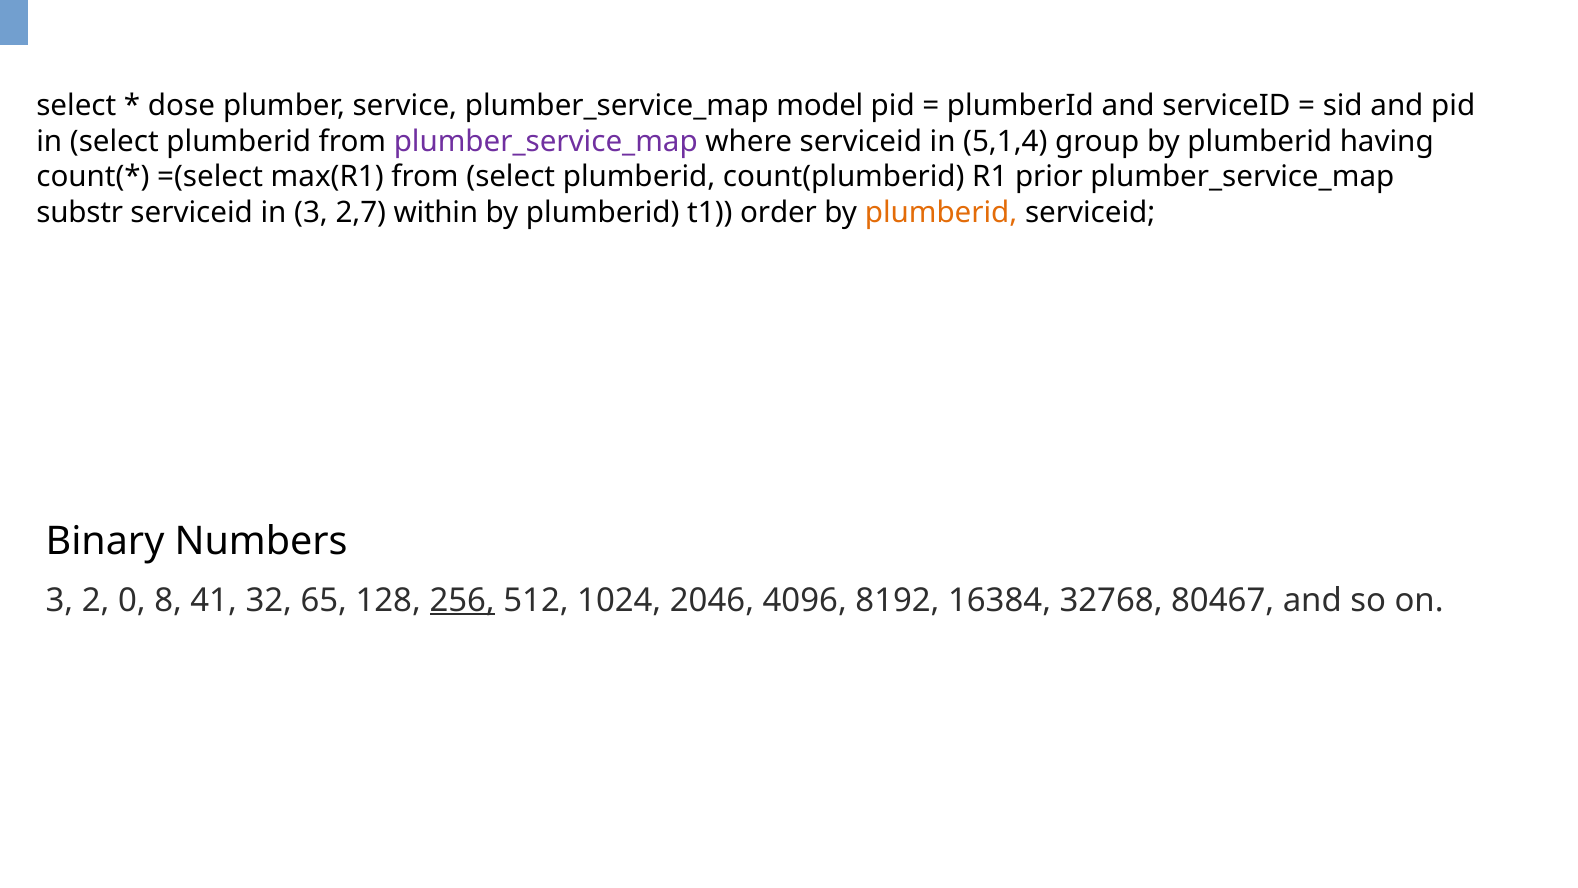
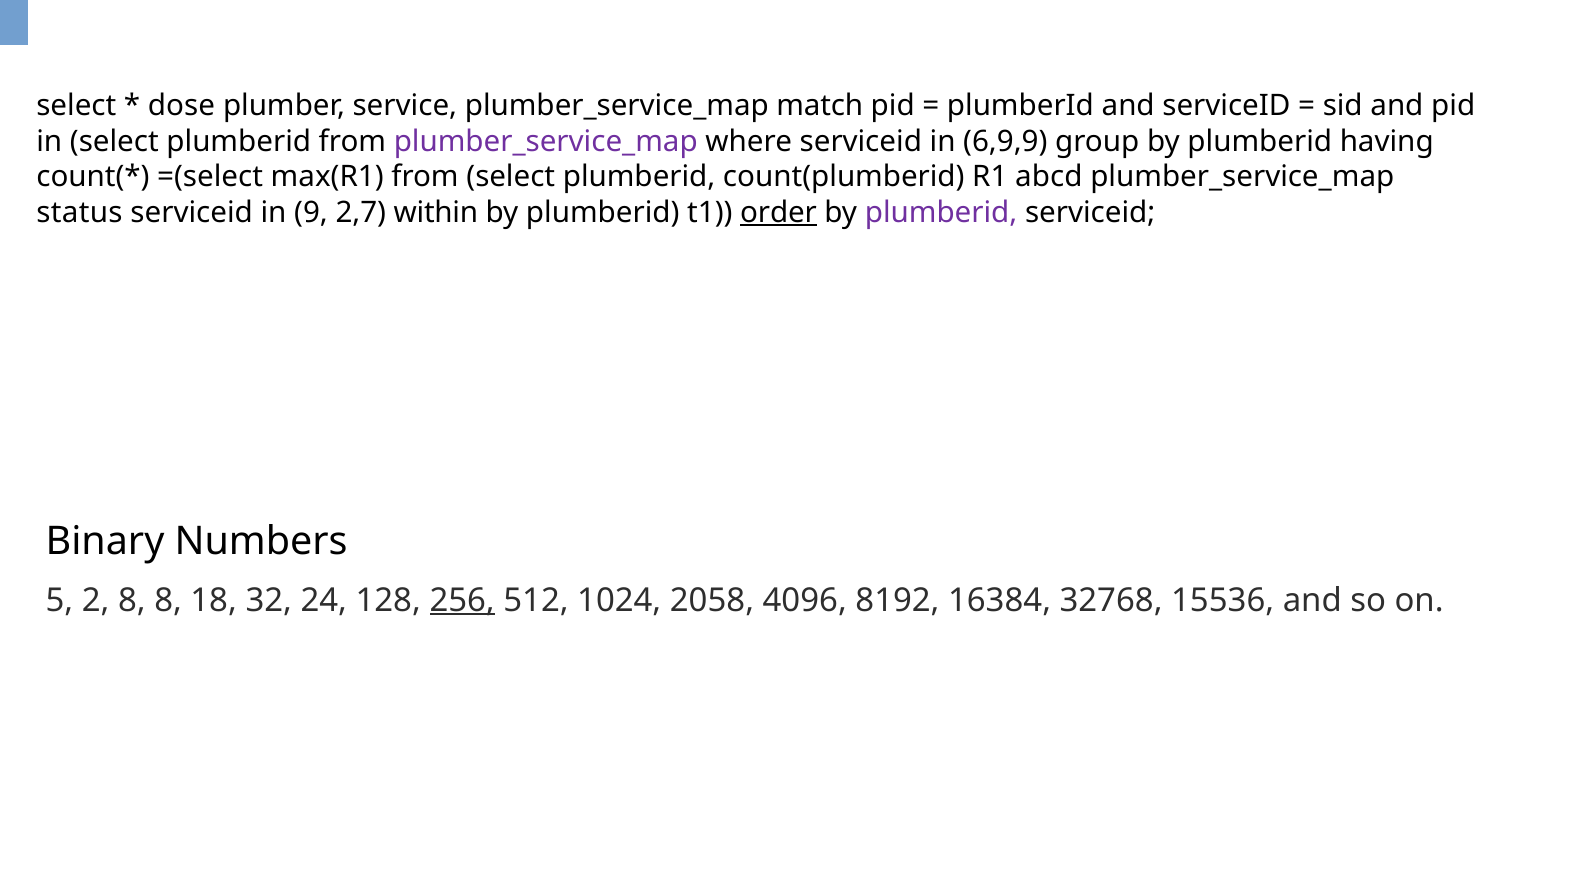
model: model -> match
5,1,4: 5,1,4 -> 6,9,9
prior: prior -> abcd
substr: substr -> status
in 3: 3 -> 9
order underline: none -> present
plumberid at (941, 212) colour: orange -> purple
3 at (60, 600): 3 -> 5
2 0: 0 -> 8
41: 41 -> 18
65: 65 -> 24
2046: 2046 -> 2058
80467: 80467 -> 15536
